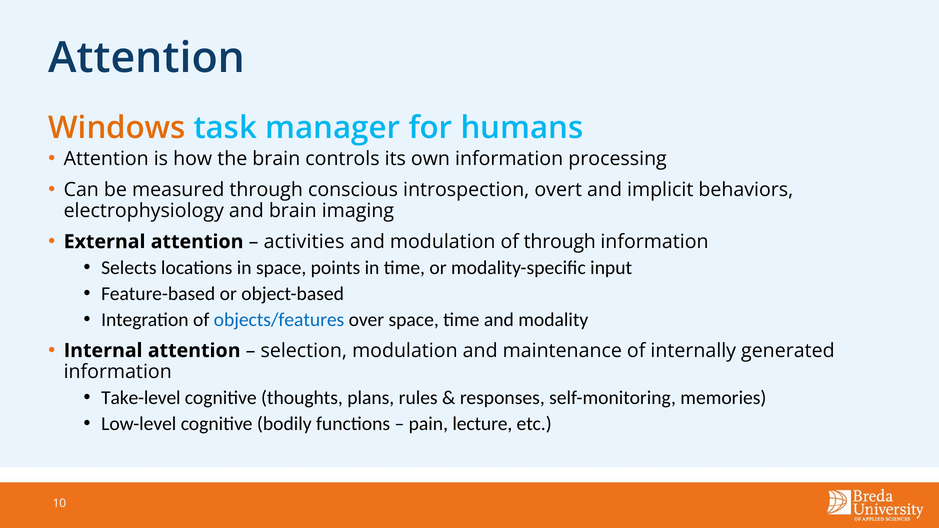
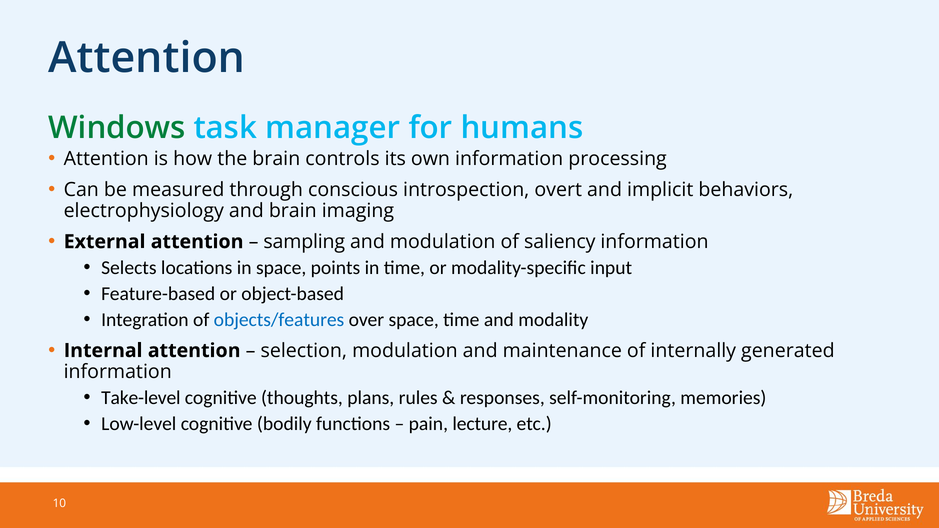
Windows colour: orange -> green
activities: activities -> sampling
of through: through -> saliency
